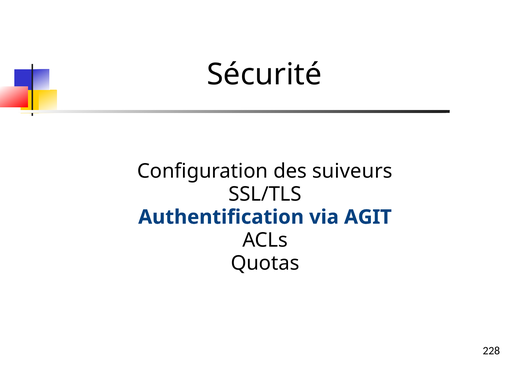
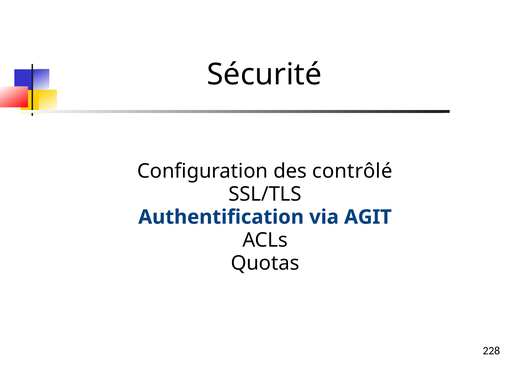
suiveurs: suiveurs -> contrôlé
